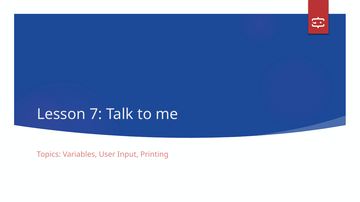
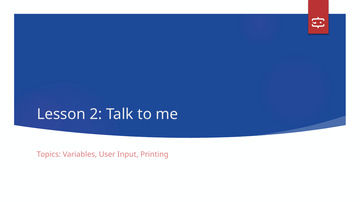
7: 7 -> 2
